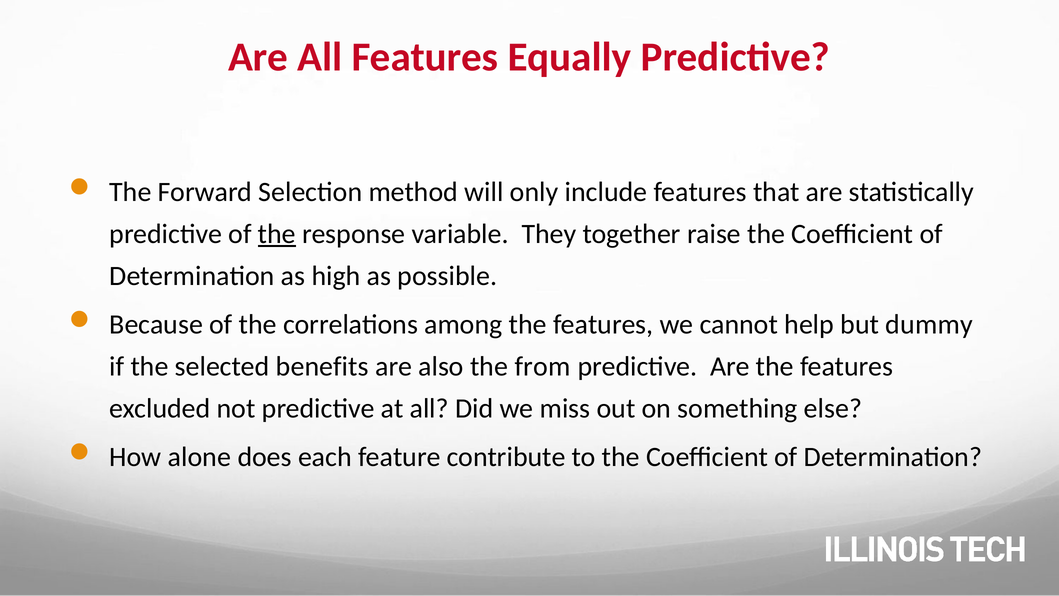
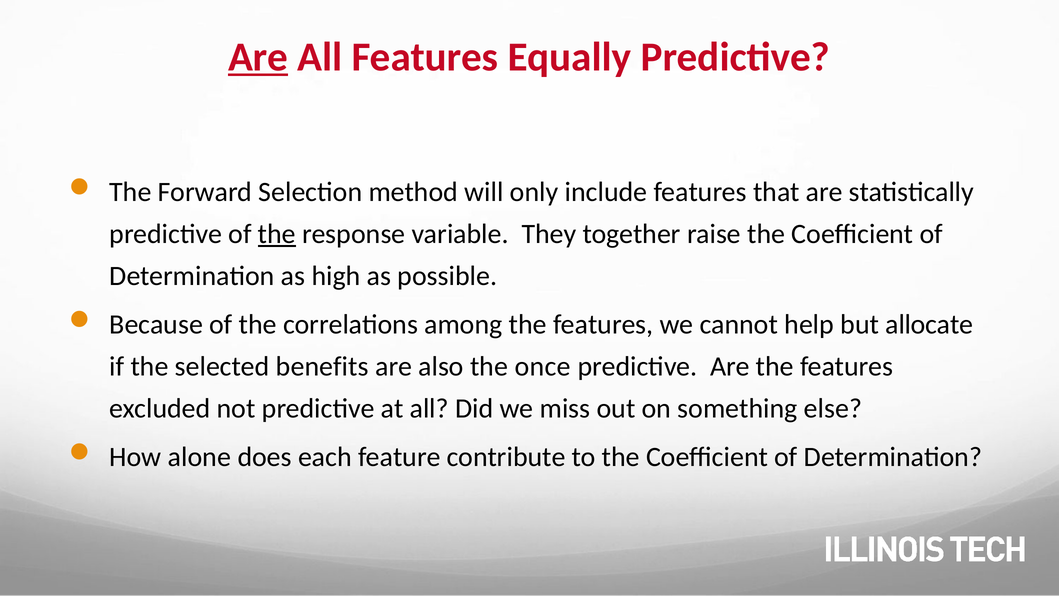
Are at (258, 57) underline: none -> present
dummy: dummy -> allocate
from: from -> once
